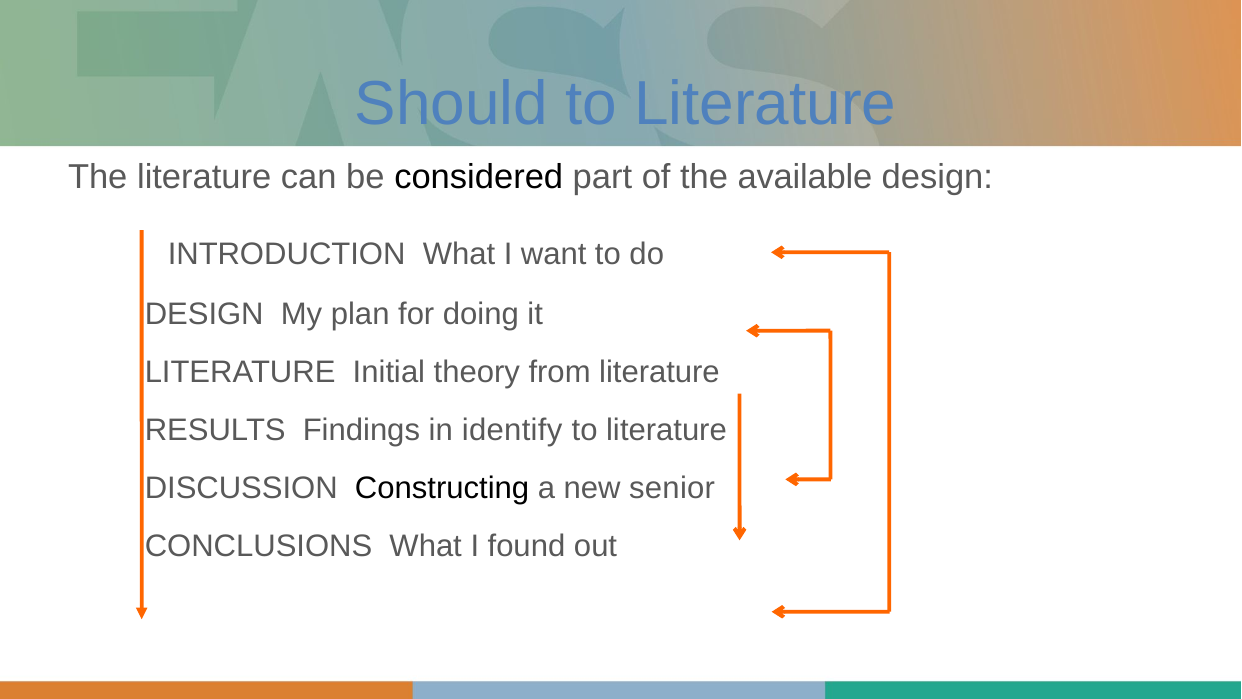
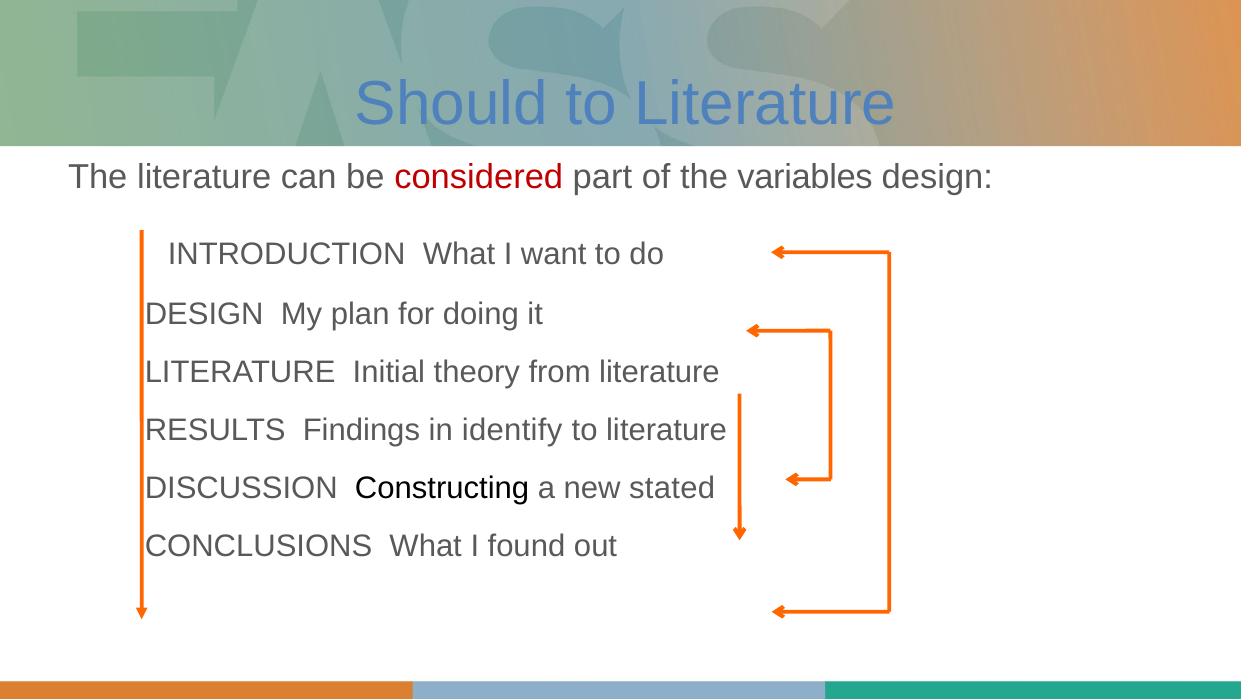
considered colour: black -> red
available: available -> variables
senior: senior -> stated
